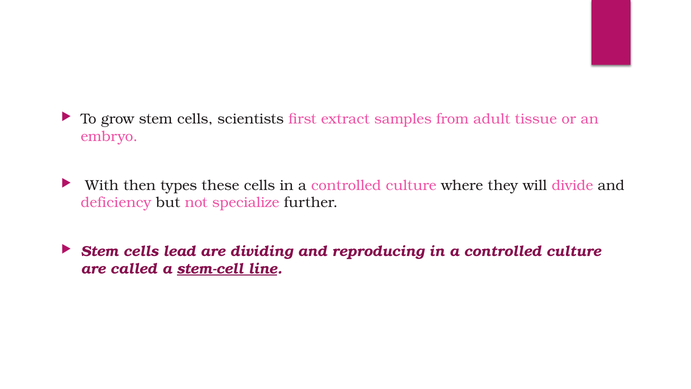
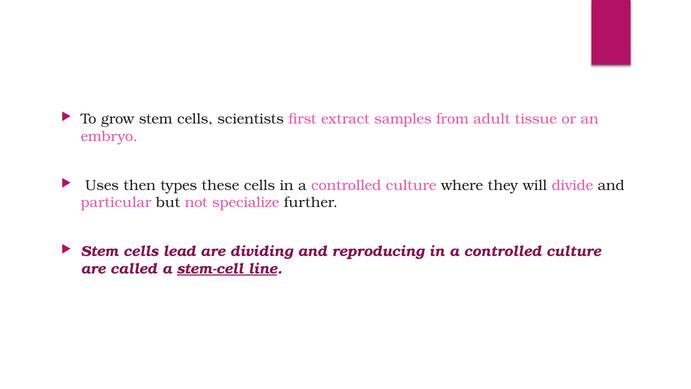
With: With -> Uses
deficiency: deficiency -> particular
